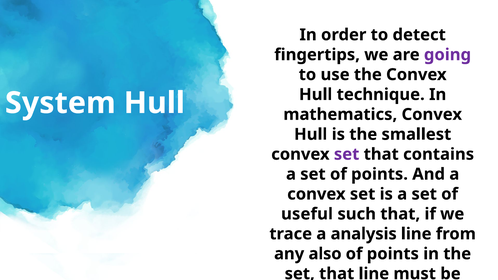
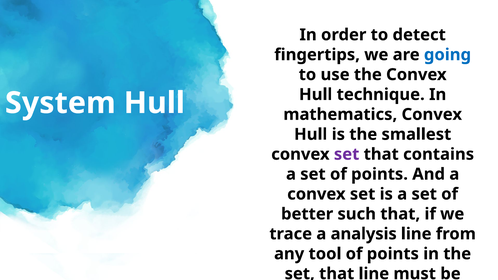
going colour: purple -> blue
useful: useful -> better
any also: also -> tool
